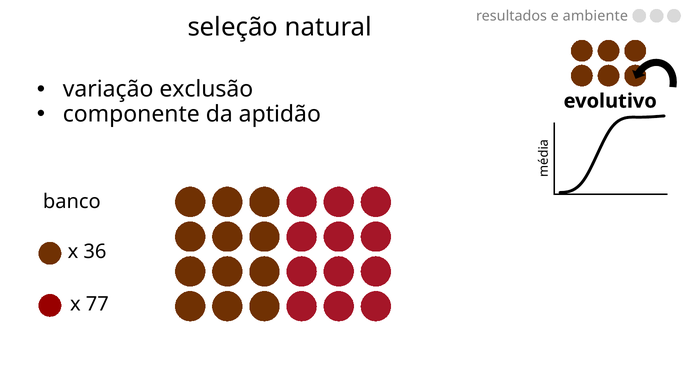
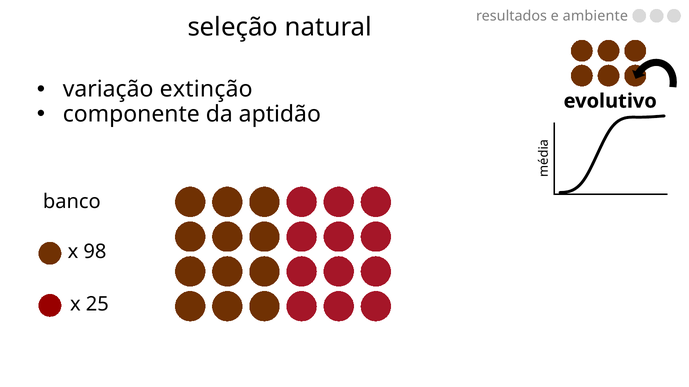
exclusão: exclusão -> extinção
36: 36 -> 98
77: 77 -> 25
